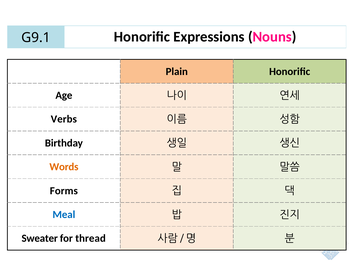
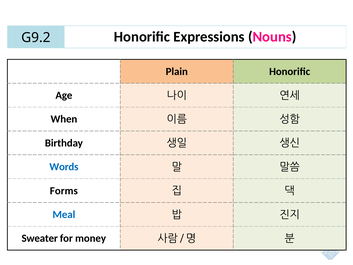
G9.1: G9.1 -> G9.2
Verbs: Verbs -> When
Words colour: orange -> blue
thread: thread -> money
